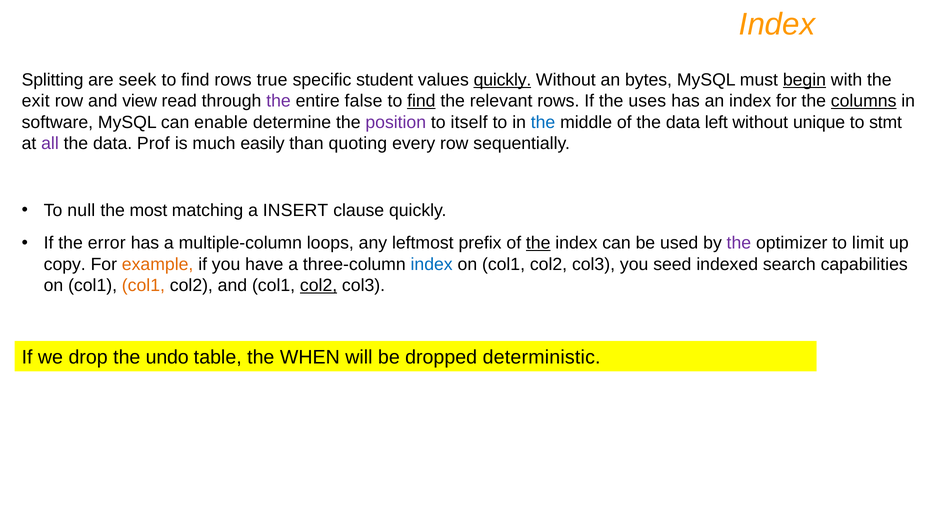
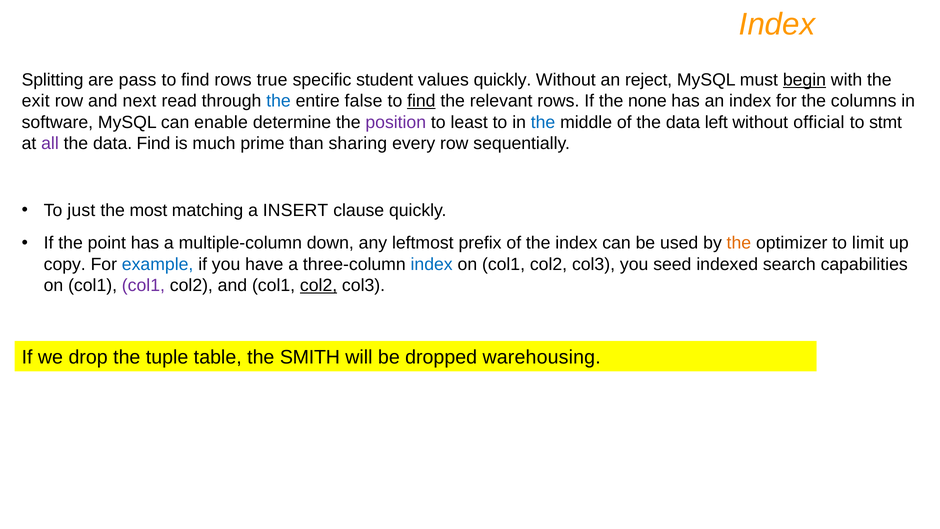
seek: seek -> pass
quickly at (502, 80) underline: present -> none
bytes: bytes -> reject
view: view -> next
the at (279, 101) colour: purple -> blue
uses: uses -> none
columns underline: present -> none
itself: itself -> least
unique: unique -> official
data Prof: Prof -> Find
easily: easily -> prime
quoting: quoting -> sharing
null: null -> just
error: error -> point
loops: loops -> down
the at (538, 243) underline: present -> none
the at (739, 243) colour: purple -> orange
example colour: orange -> blue
col1 at (143, 285) colour: orange -> purple
undo: undo -> tuple
WHEN: WHEN -> SMITH
deterministic: deterministic -> warehousing
